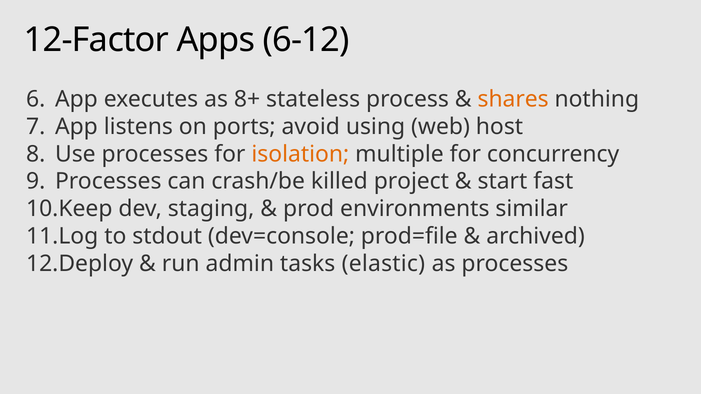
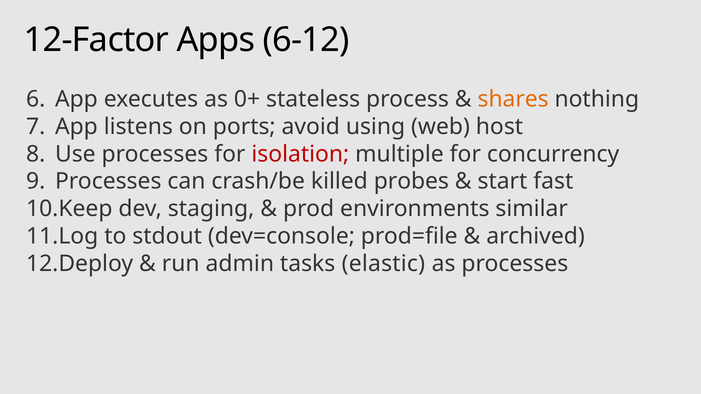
8+: 8+ -> 0+
isolation colour: orange -> red
project: project -> probes
